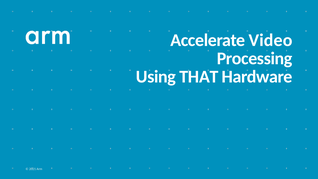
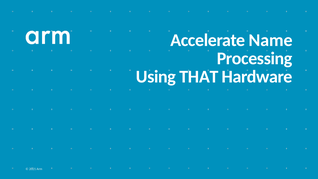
Video: Video -> Name
